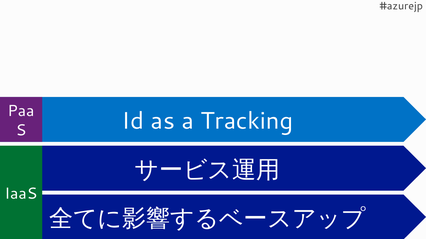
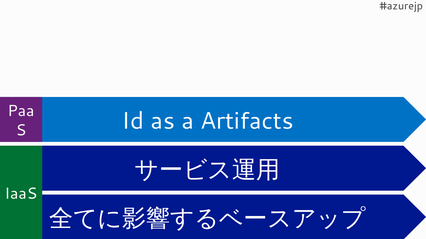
Tracking: Tracking -> Artifacts
